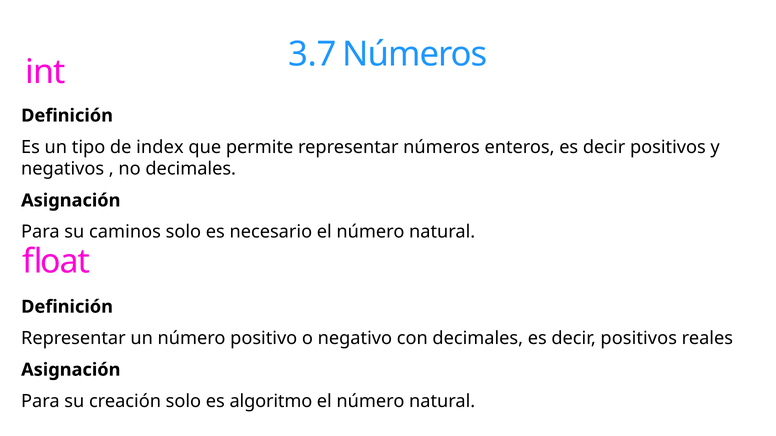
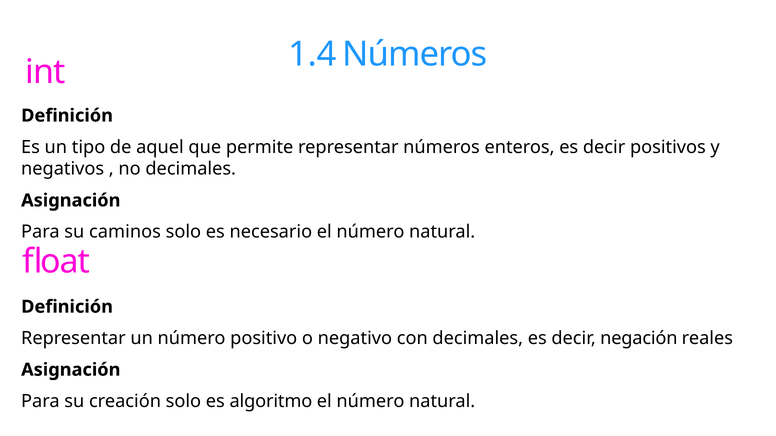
3.7: 3.7 -> 1.4
index: index -> aquel
decimales es decir positivos: positivos -> negación
